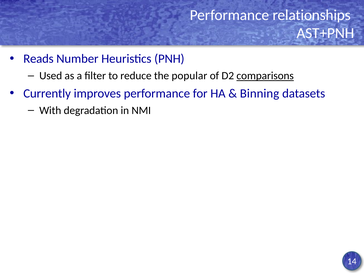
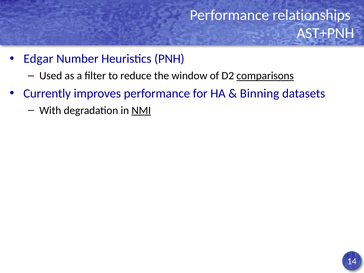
Reads: Reads -> Edgar
popular: popular -> window
NMI underline: none -> present
